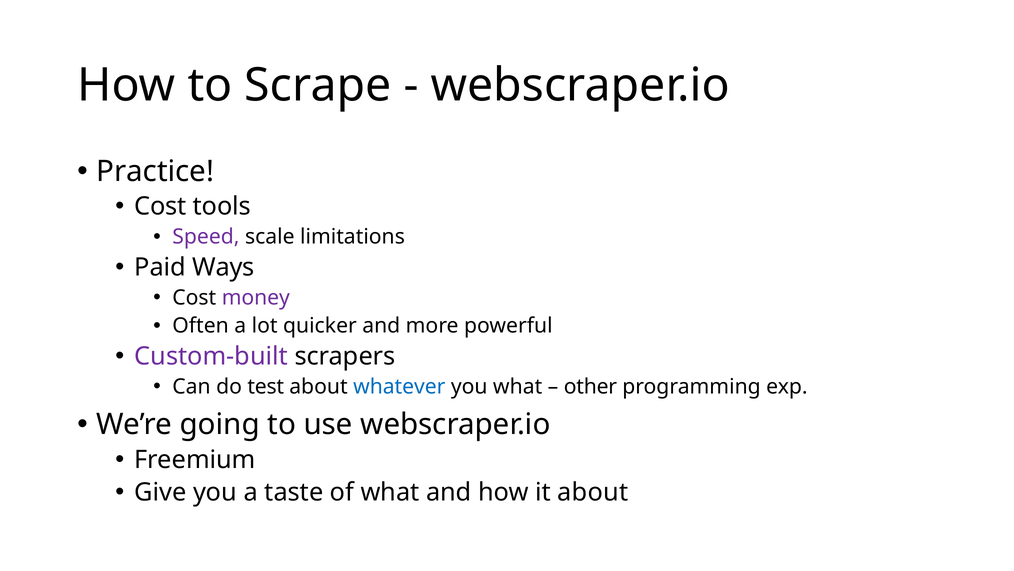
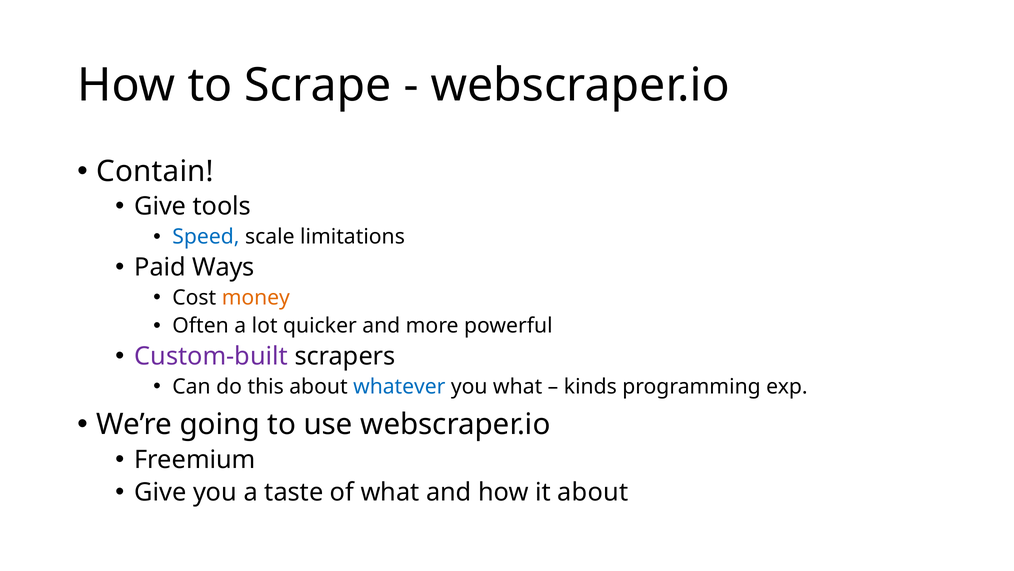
Practice: Practice -> Contain
Cost at (160, 206): Cost -> Give
Speed colour: purple -> blue
money colour: purple -> orange
test: test -> this
other: other -> kinds
